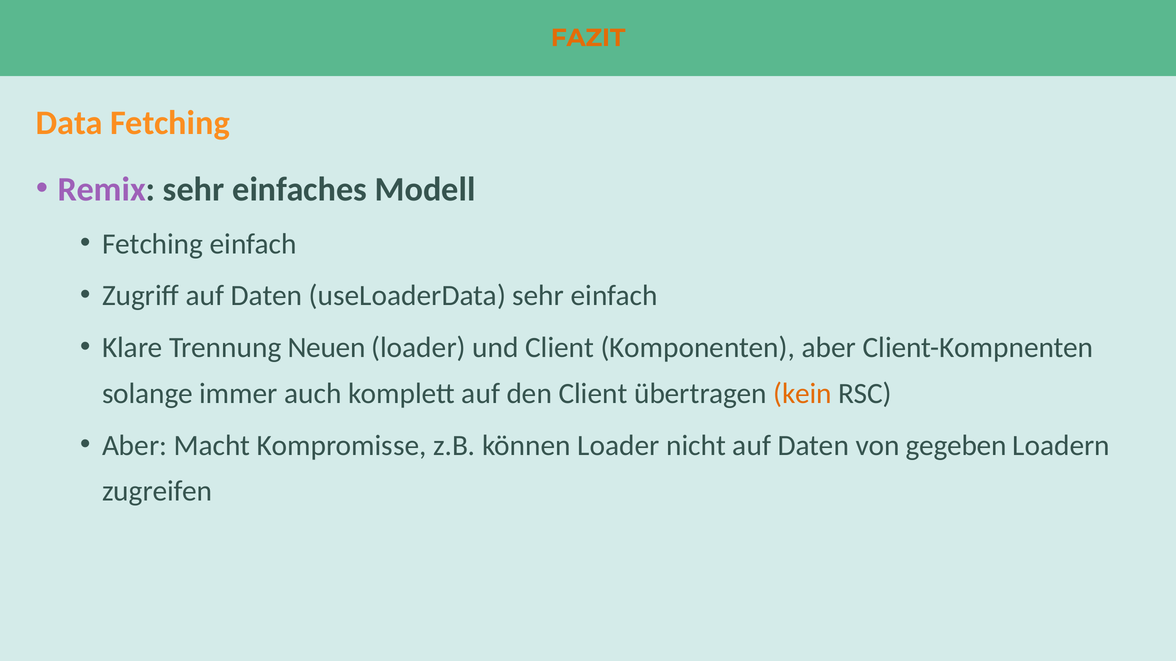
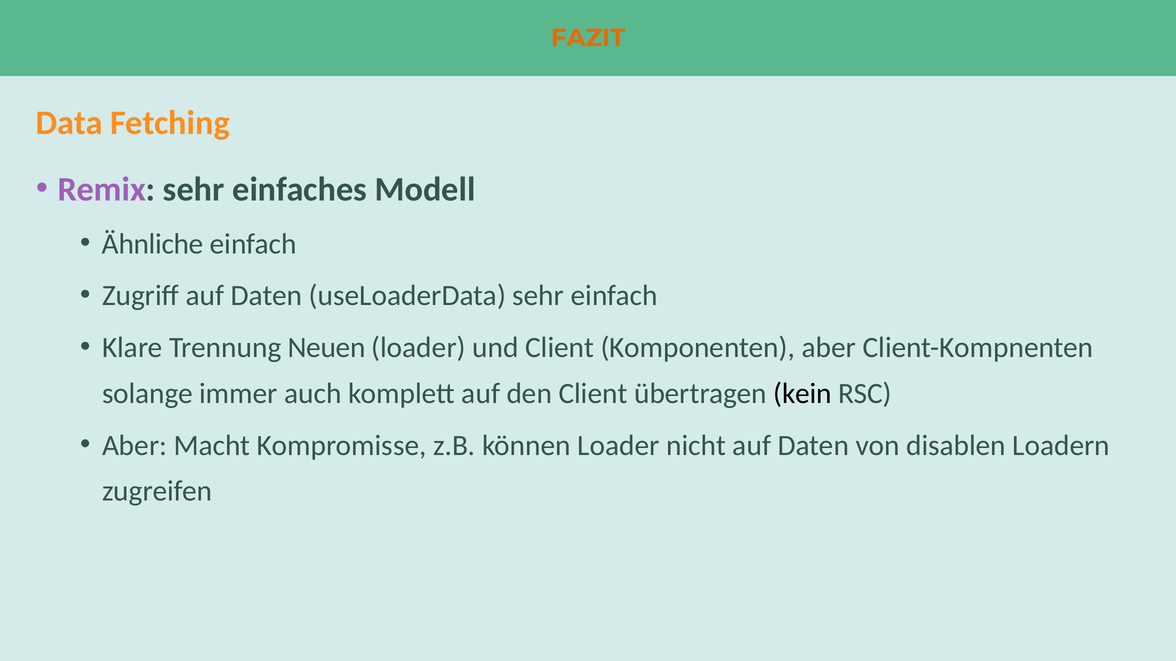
Fetching at (153, 244): Fetching -> Ähnliche
kein colour: orange -> black
gegeben: gegeben -> disablen
